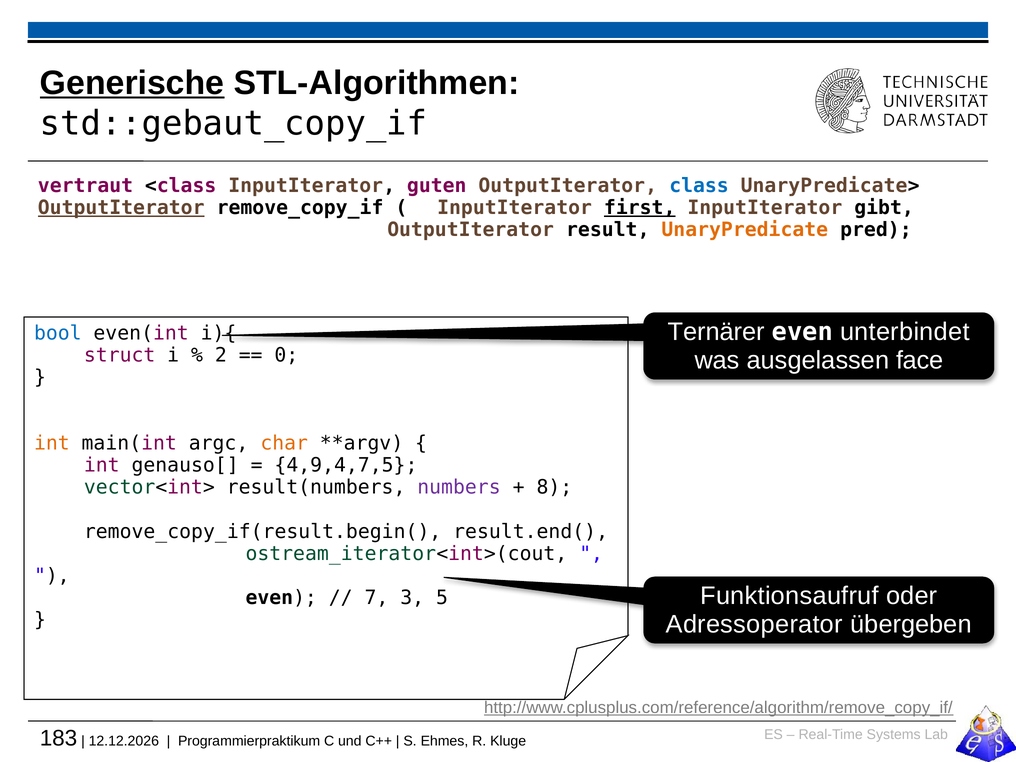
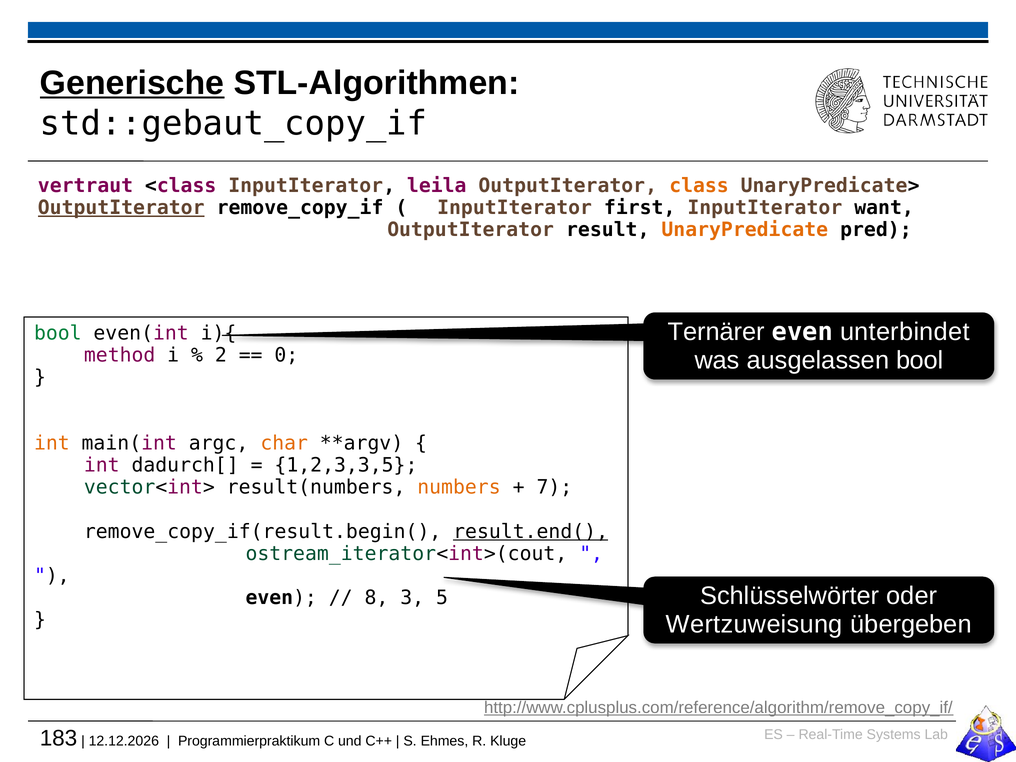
guten: guten -> leila
class colour: blue -> orange
first underline: present -> none
gibt: gibt -> want
bool at (58, 333) colour: blue -> green
struct: struct -> method
ausgelassen face: face -> bool
genauso[: genauso[ -> dadurch[
4,9,4,7,5: 4,9,4,7,5 -> 1,2,3,3,5
numbers colour: purple -> orange
8: 8 -> 7
result.end( underline: none -> present
Funktionsaufruf: Funktionsaufruf -> Schlüsselwörter
7: 7 -> 8
Adressoperator: Adressoperator -> Wertzuweisung
